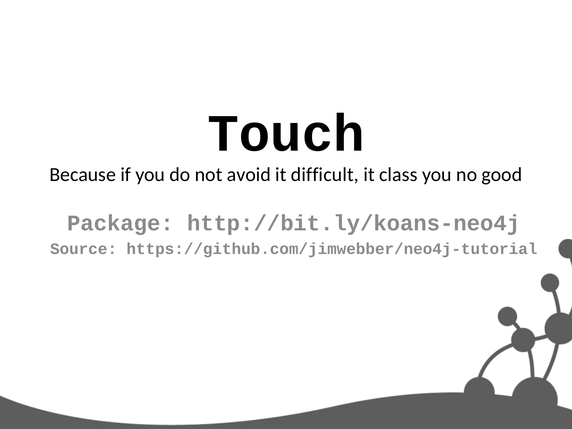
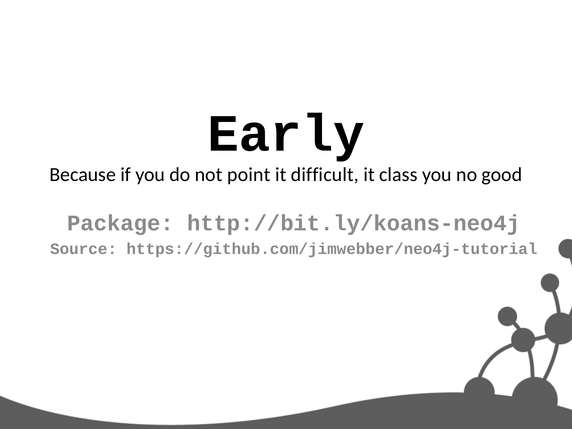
Touch: Touch -> Early
avoid: avoid -> point
